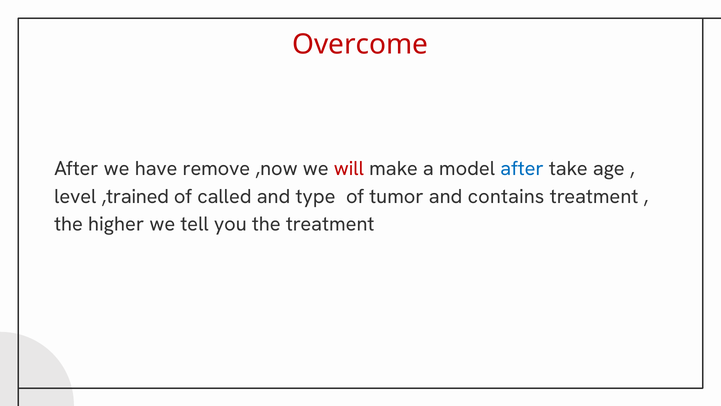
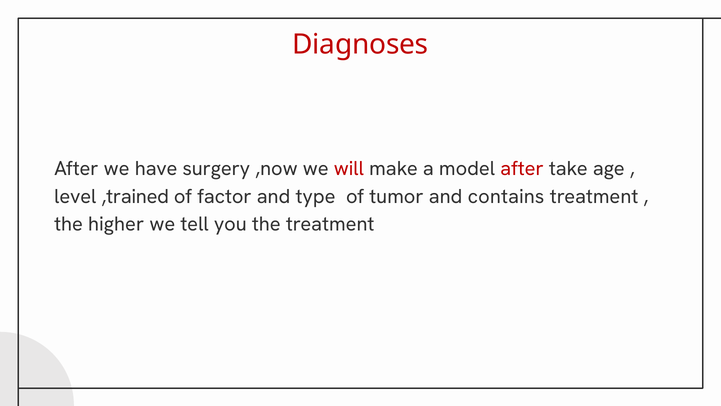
Overcome: Overcome -> Diagnoses
remove: remove -> surgery
after at (522, 169) colour: blue -> red
called: called -> factor
